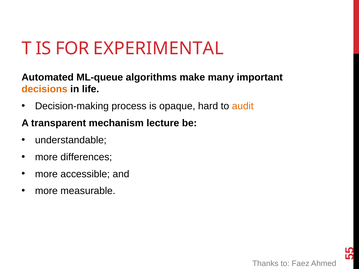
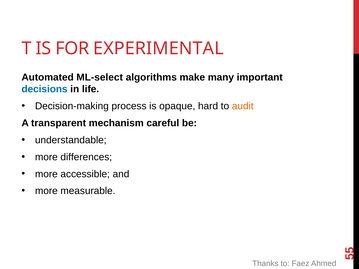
ML-queue: ML-queue -> ML-select
decisions colour: orange -> blue
lecture: lecture -> careful
